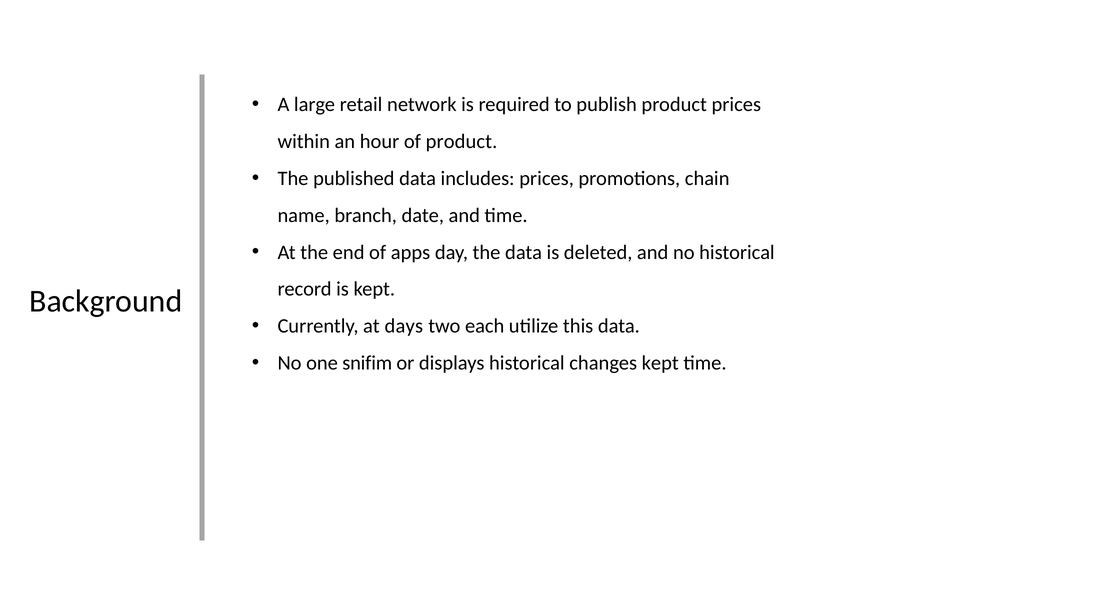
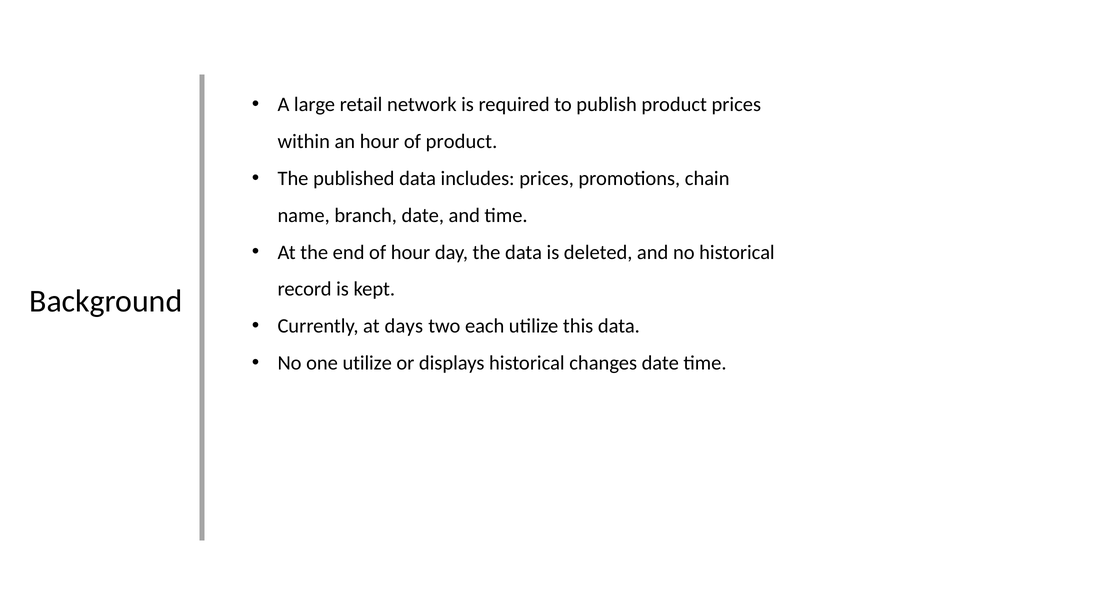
of apps: apps -> hour
one snifim: snifim -> utilize
changes kept: kept -> date
